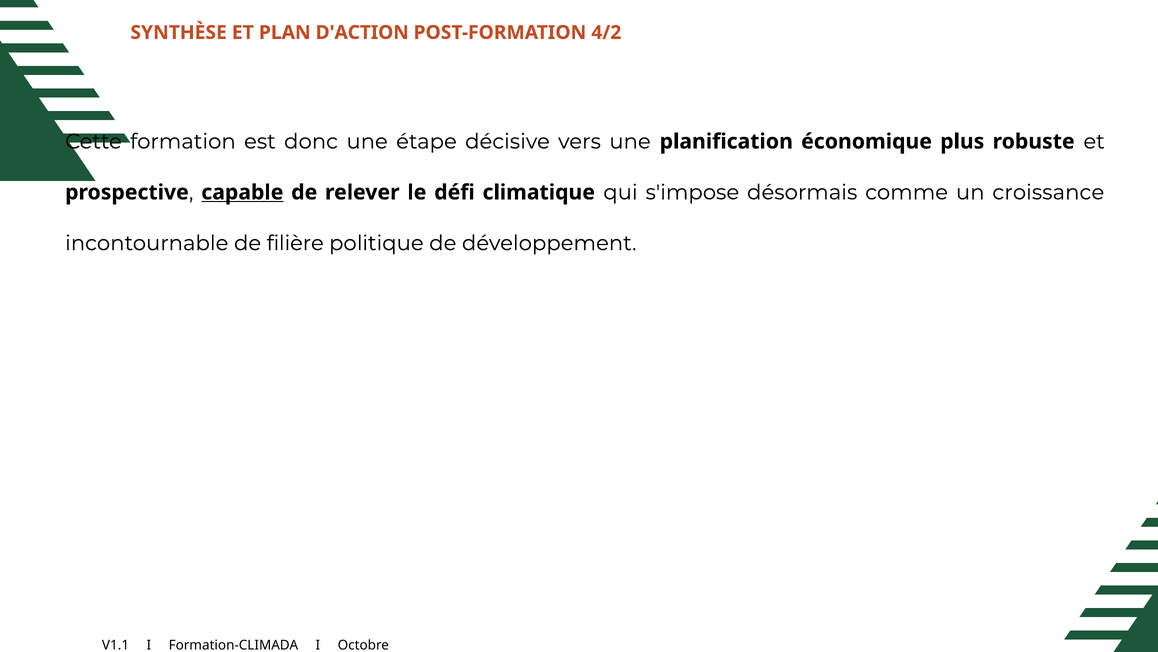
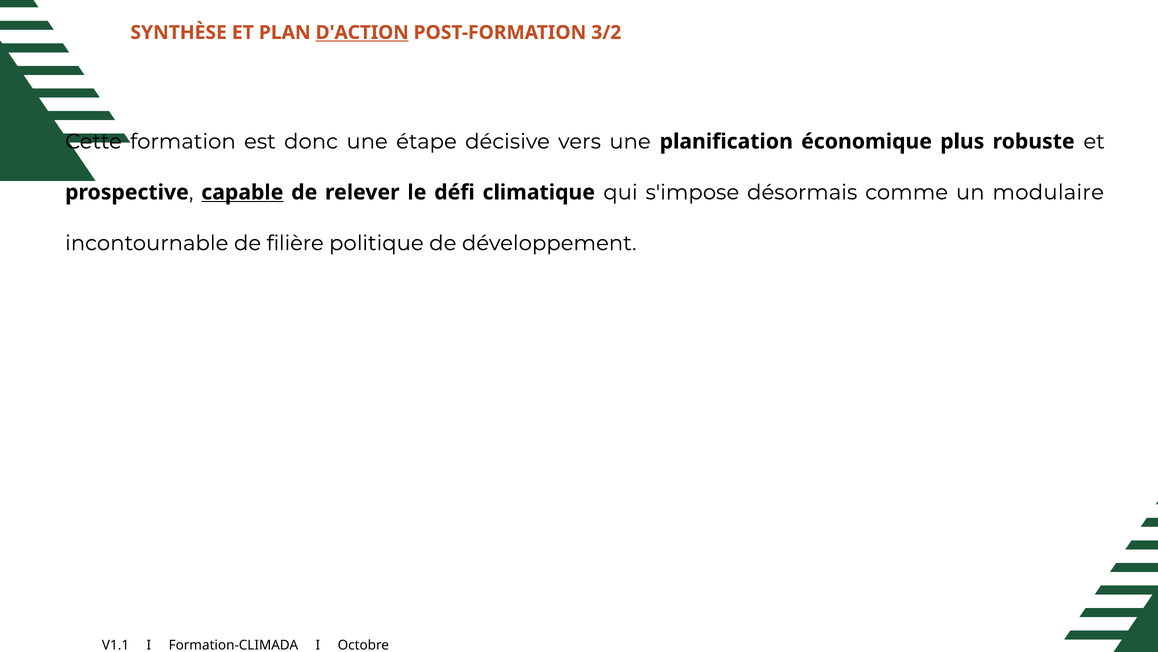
D'ACTION underline: none -> present
4/2: 4/2 -> 3/2
croissance: croissance -> modulaire
